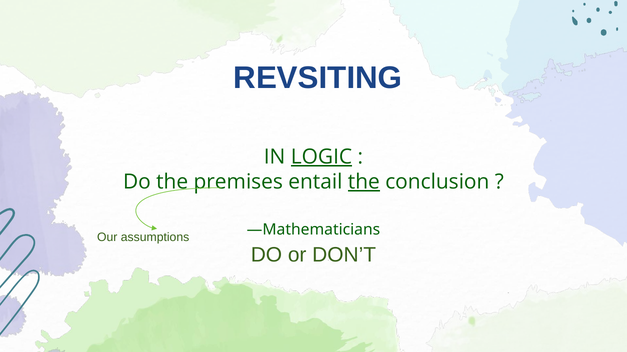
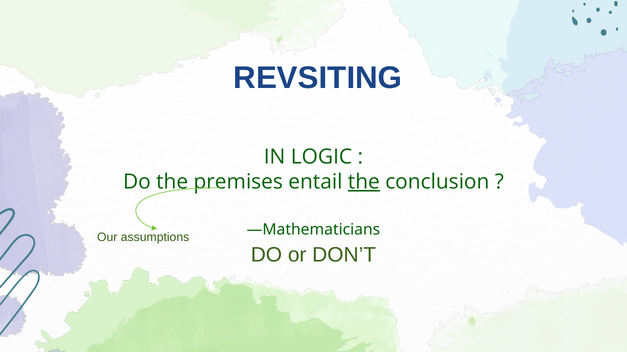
LOGIC underline: present -> none
